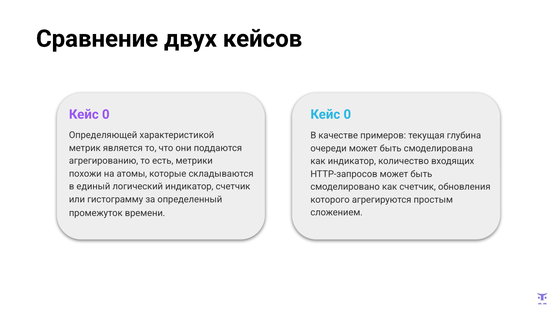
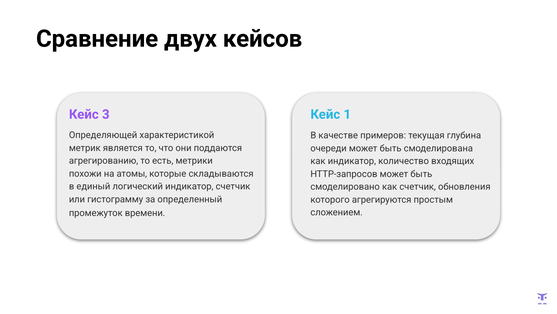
0 at (106, 114): 0 -> 3
0 at (347, 114): 0 -> 1
